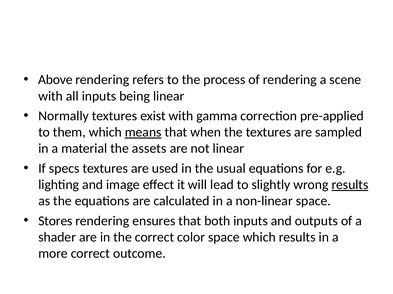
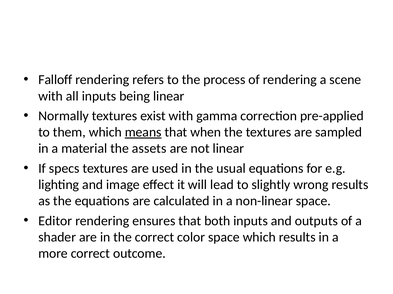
Above: Above -> Falloff
results at (350, 185) underline: present -> none
Stores: Stores -> Editor
